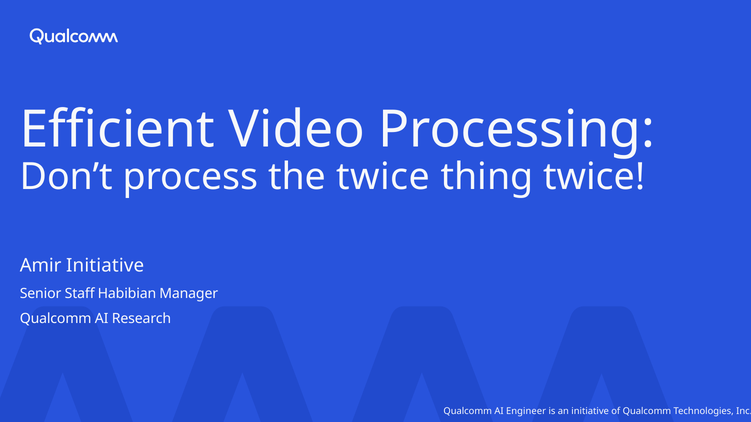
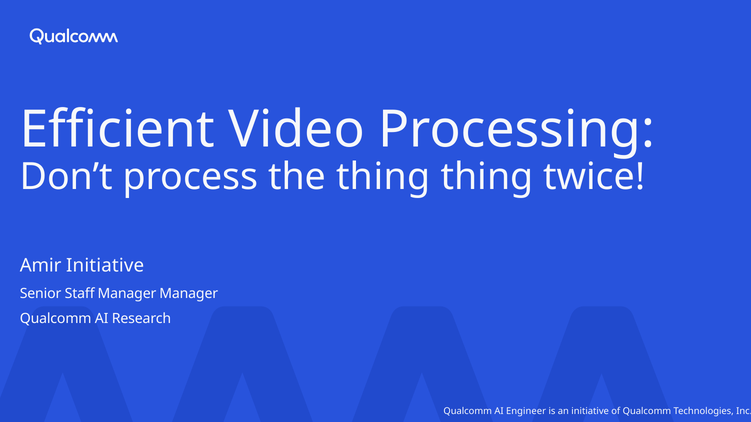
the twice: twice -> thing
Staff Habibian: Habibian -> Manager
